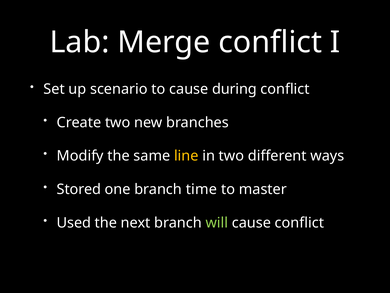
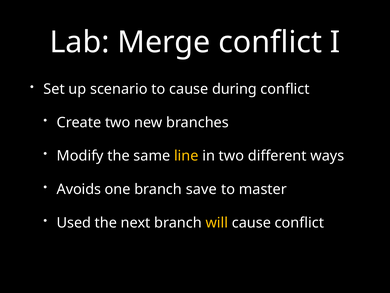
Stored: Stored -> Avoids
time: time -> save
will colour: light green -> yellow
